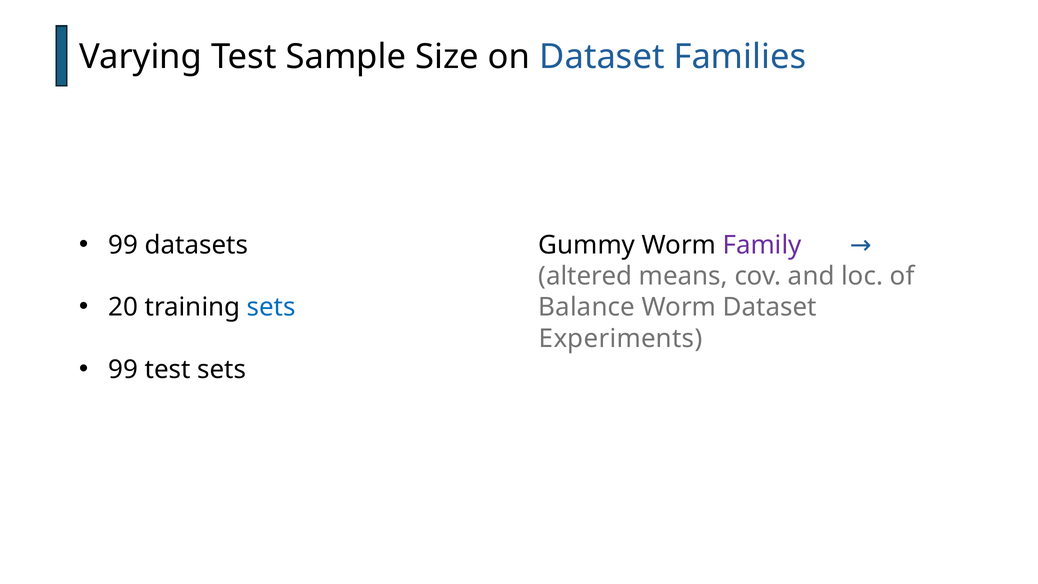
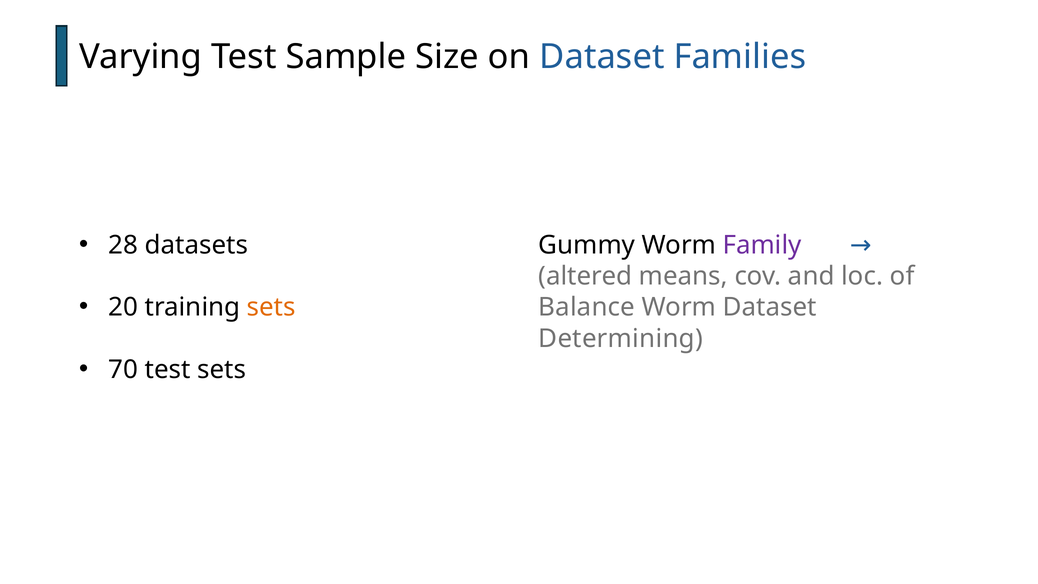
99 at (123, 245): 99 -> 28
sets at (271, 307) colour: blue -> orange
Experiments: Experiments -> Determining
99 at (123, 370): 99 -> 70
